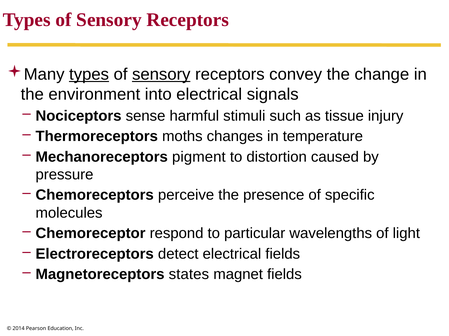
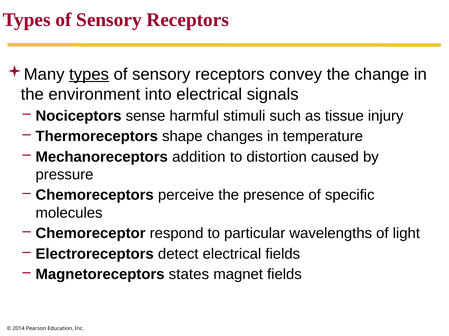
sensory at (161, 75) underline: present -> none
moths: moths -> shape
pigment: pigment -> addition
